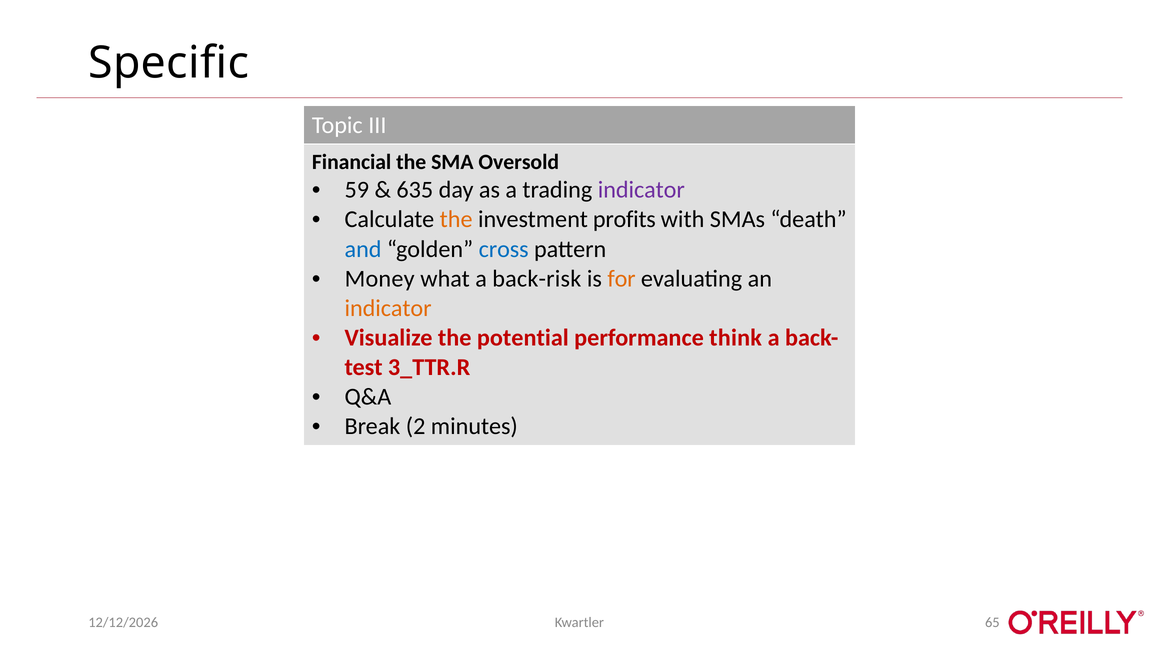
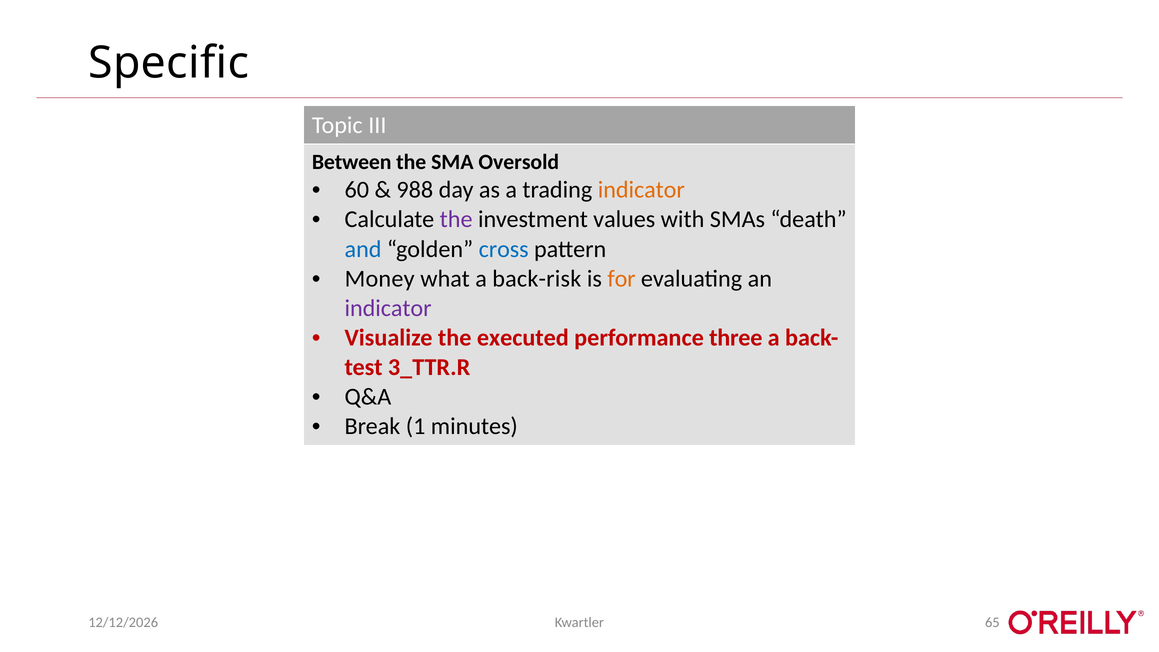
Financial: Financial -> Between
59: 59 -> 60
635: 635 -> 988
indicator at (641, 190) colour: purple -> orange
the at (456, 219) colour: orange -> purple
profits: profits -> values
indicator at (388, 308) colour: orange -> purple
potential: potential -> executed
think: think -> three
2: 2 -> 1
